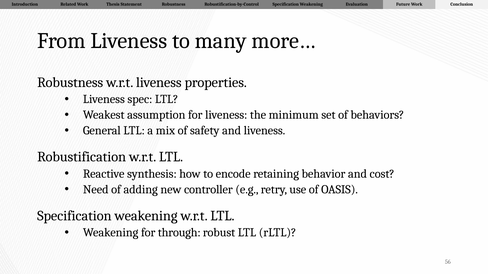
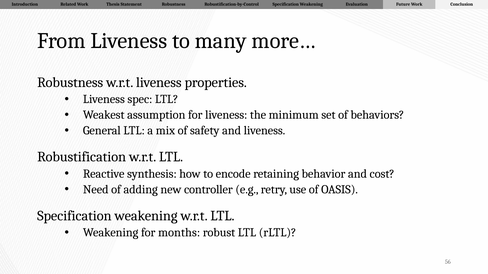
through: through -> months
